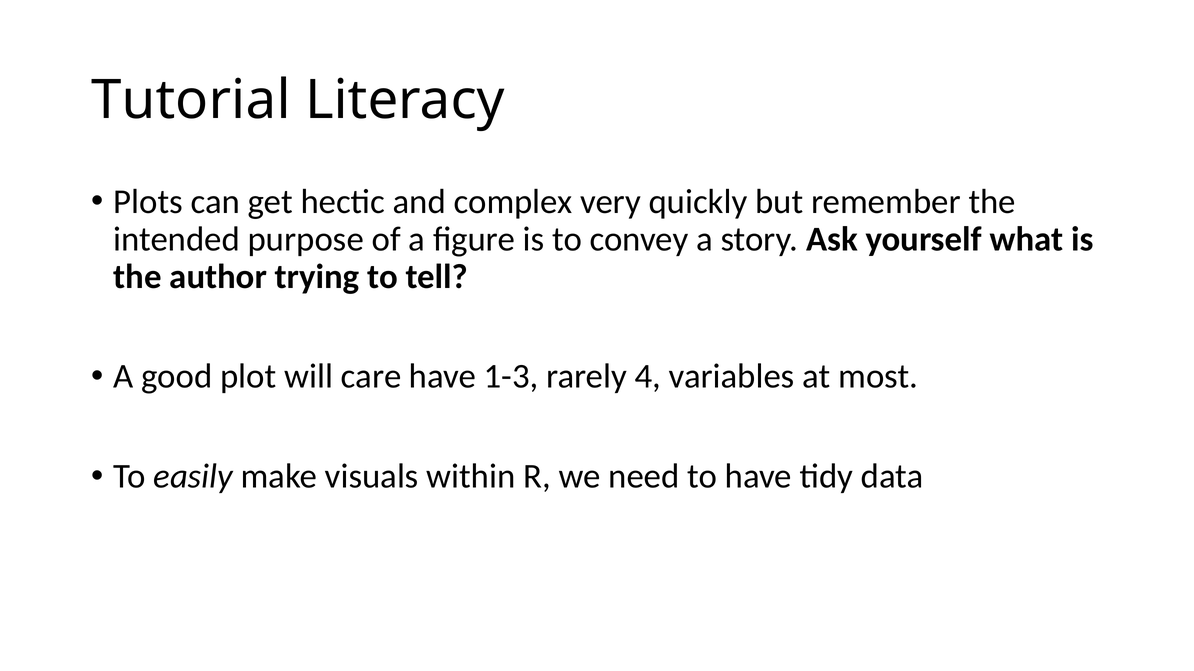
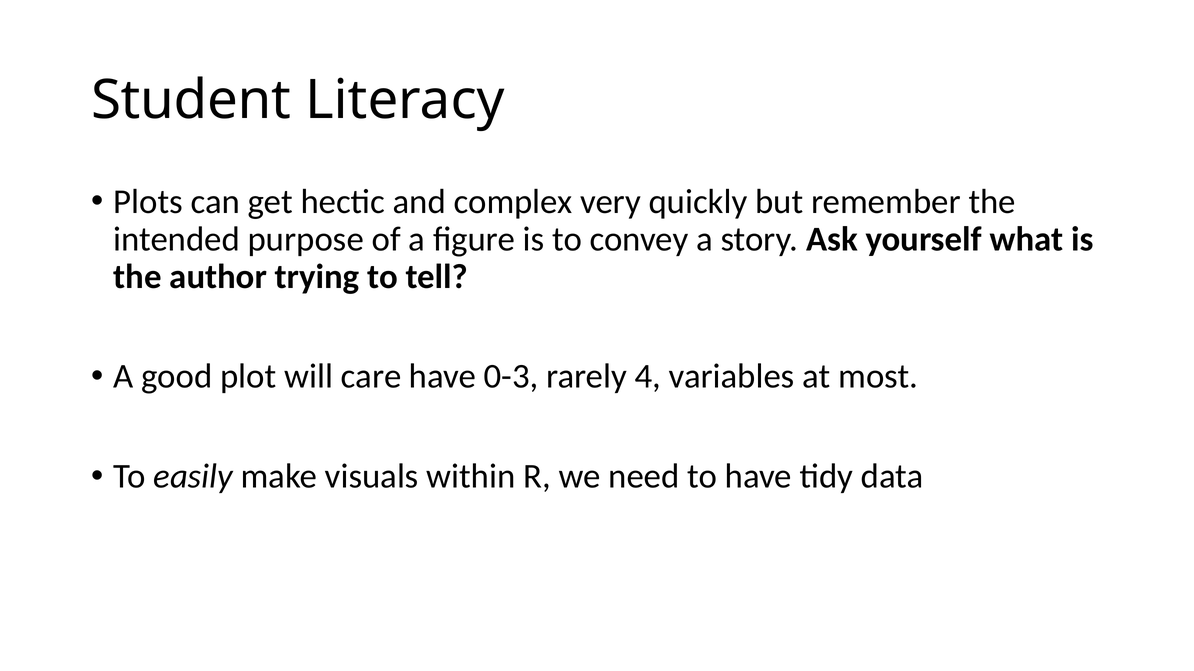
Tutorial: Tutorial -> Student
1-3: 1-3 -> 0-3
